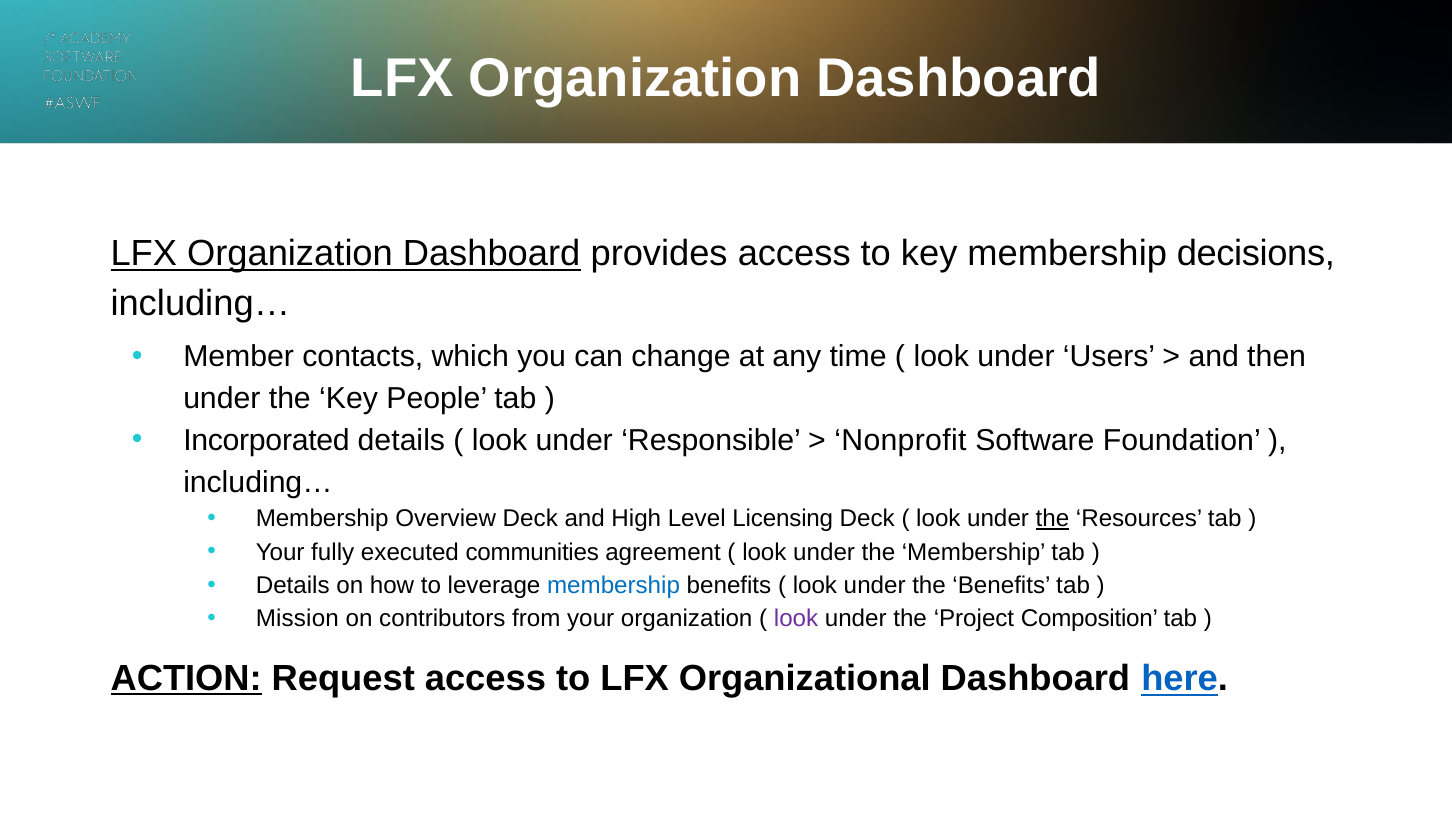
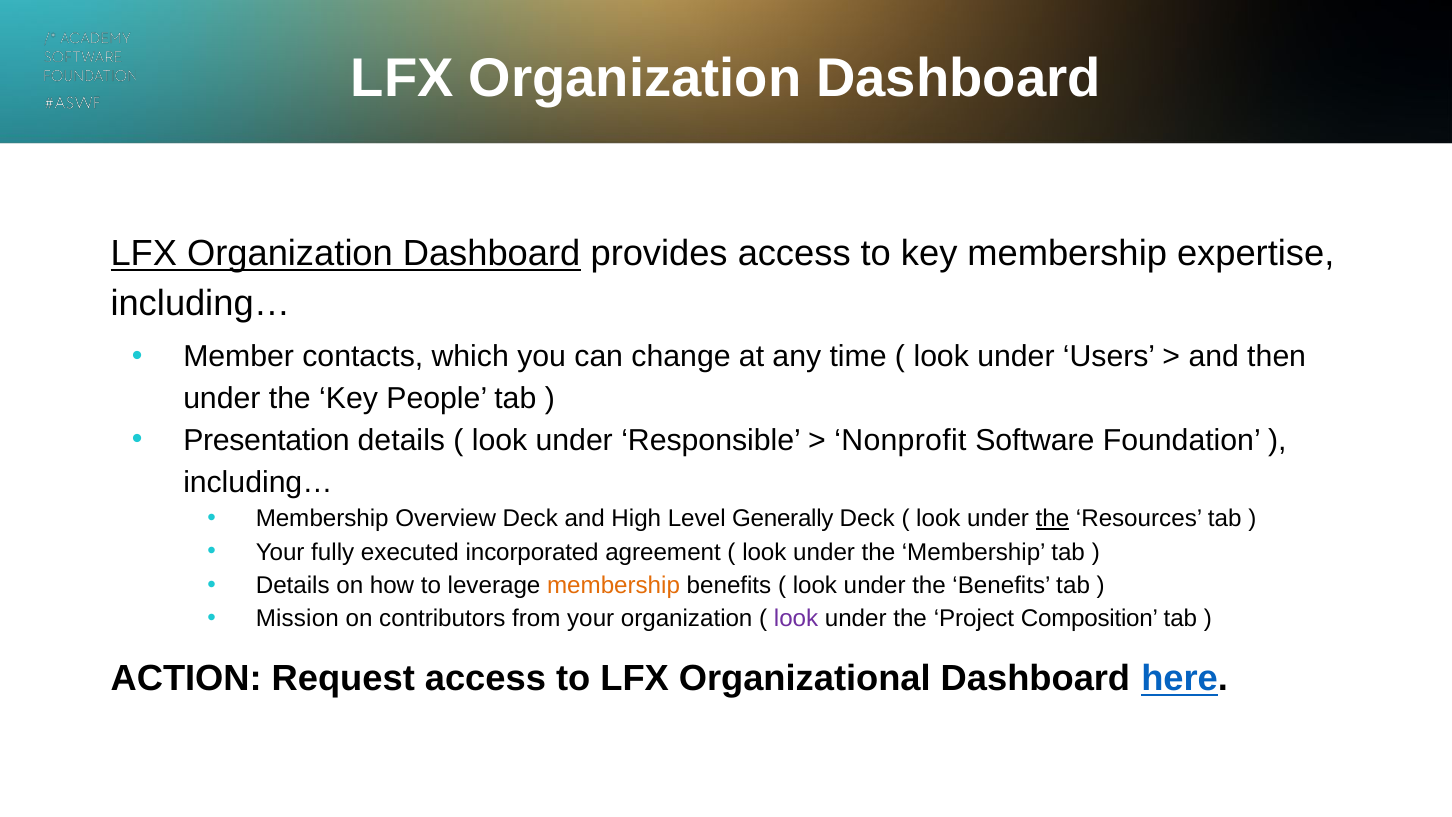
decisions: decisions -> expertise
Incorporated: Incorporated -> Presentation
Licensing: Licensing -> Generally
communities: communities -> incorporated
membership at (614, 585) colour: blue -> orange
ACTION underline: present -> none
